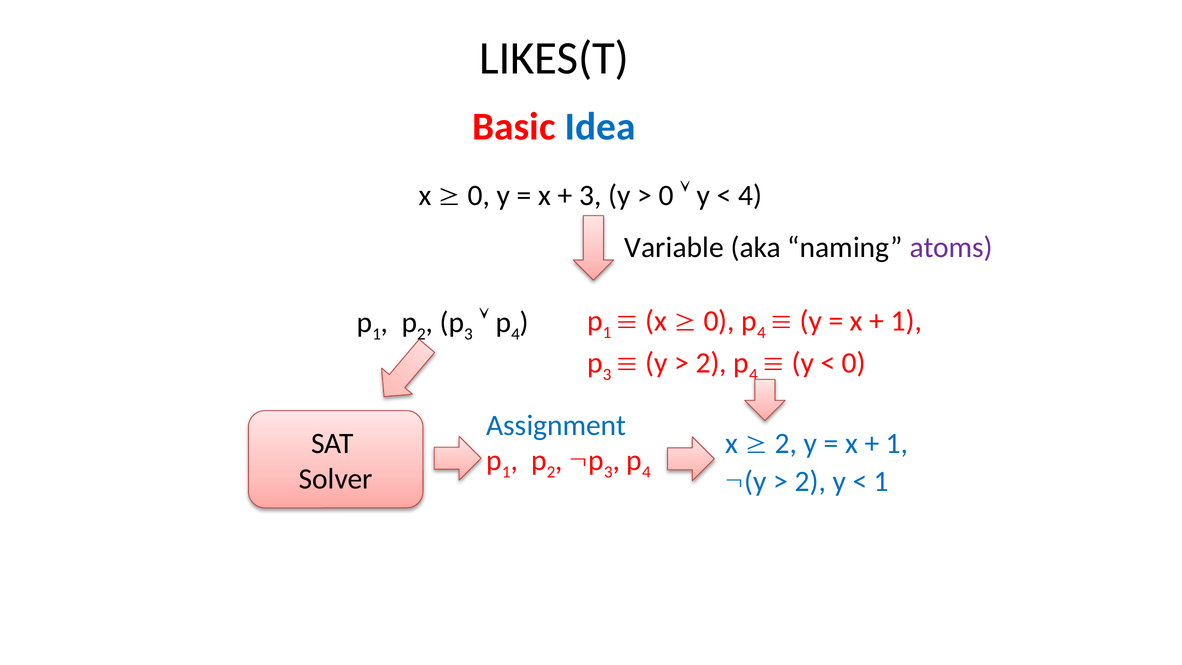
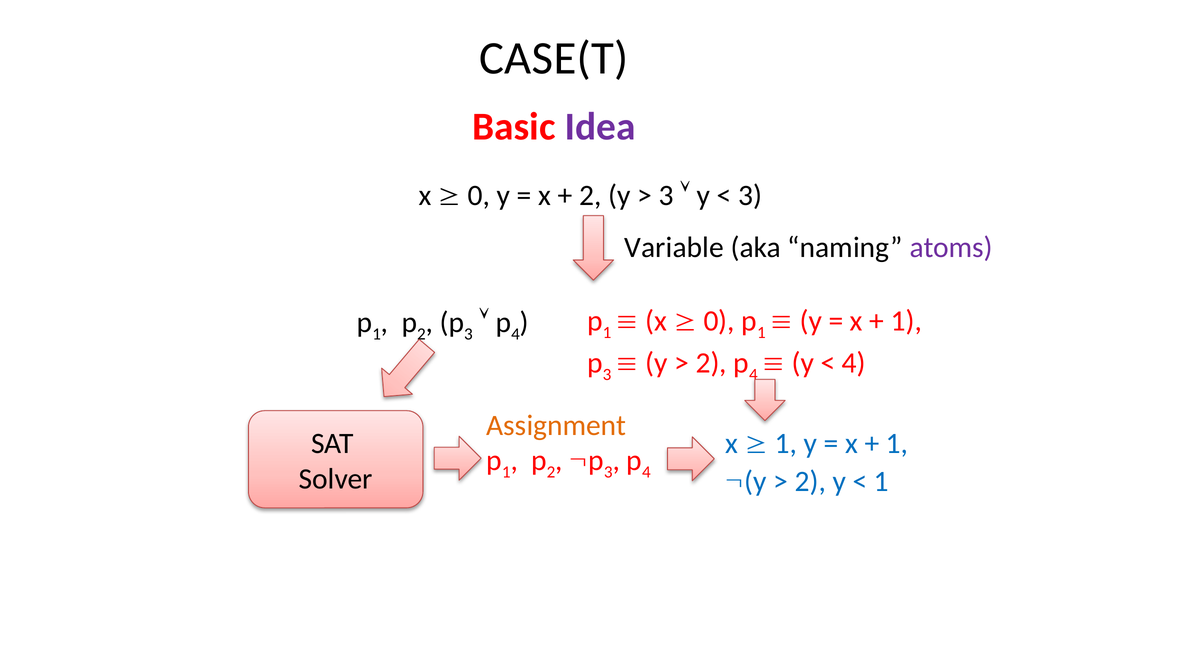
LIKES(T: LIKES(T -> CASE(T
Idea colour: blue -> purple
3 at (590, 196): 3 -> 2
0 at (666, 196): 0 -> 3
4 at (750, 196): 4 -> 3
4 at (761, 332): 4 -> 1
0 at (854, 363): 0 -> 4
Assignment colour: blue -> orange
2 at (786, 444): 2 -> 1
